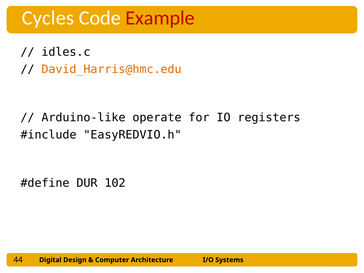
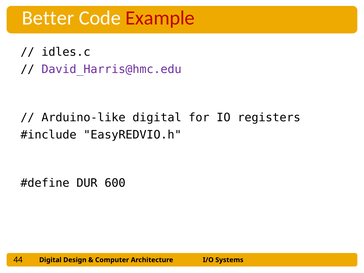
Cycles: Cycles -> Better
David_Harris@hmc.edu colour: orange -> purple
Arduino-like operate: operate -> digital
102: 102 -> 600
